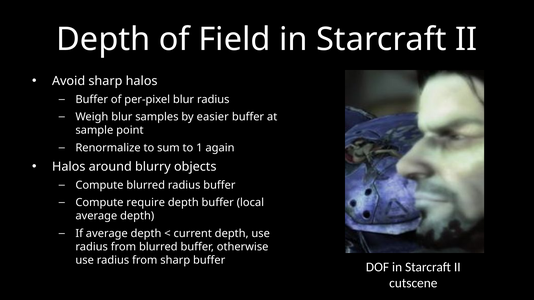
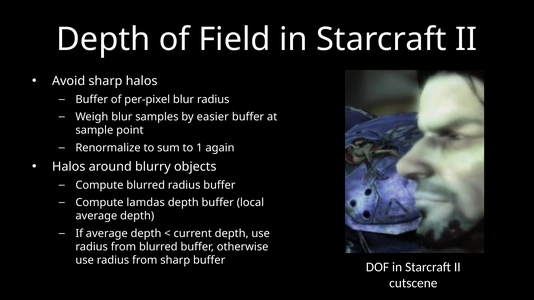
require: require -> lamdas
